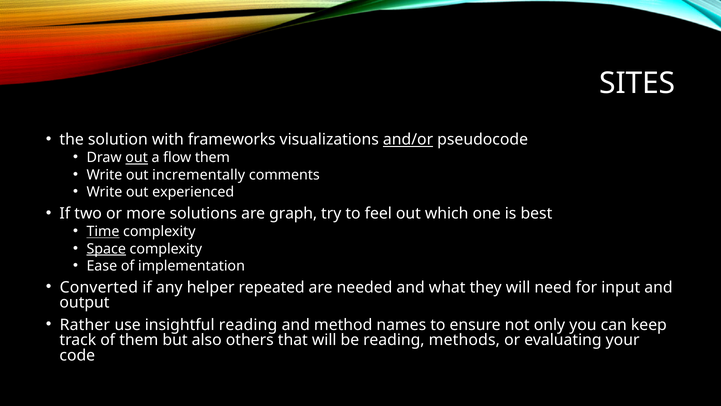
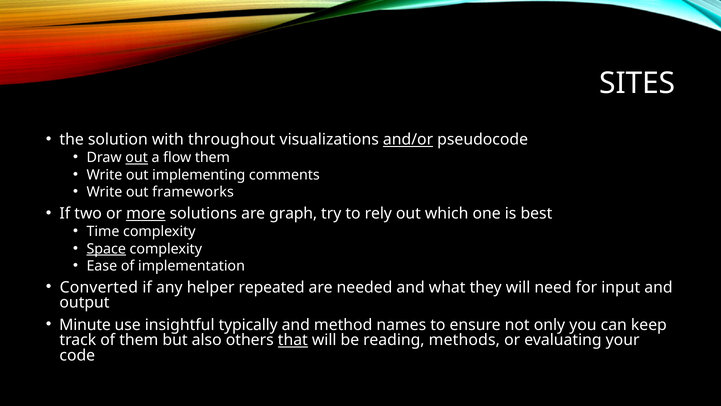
frameworks: frameworks -> throughout
incrementally: incrementally -> implementing
experienced: experienced -> frameworks
more underline: none -> present
feel: feel -> rely
Time underline: present -> none
Rather: Rather -> Minute
insightful reading: reading -> typically
that underline: none -> present
